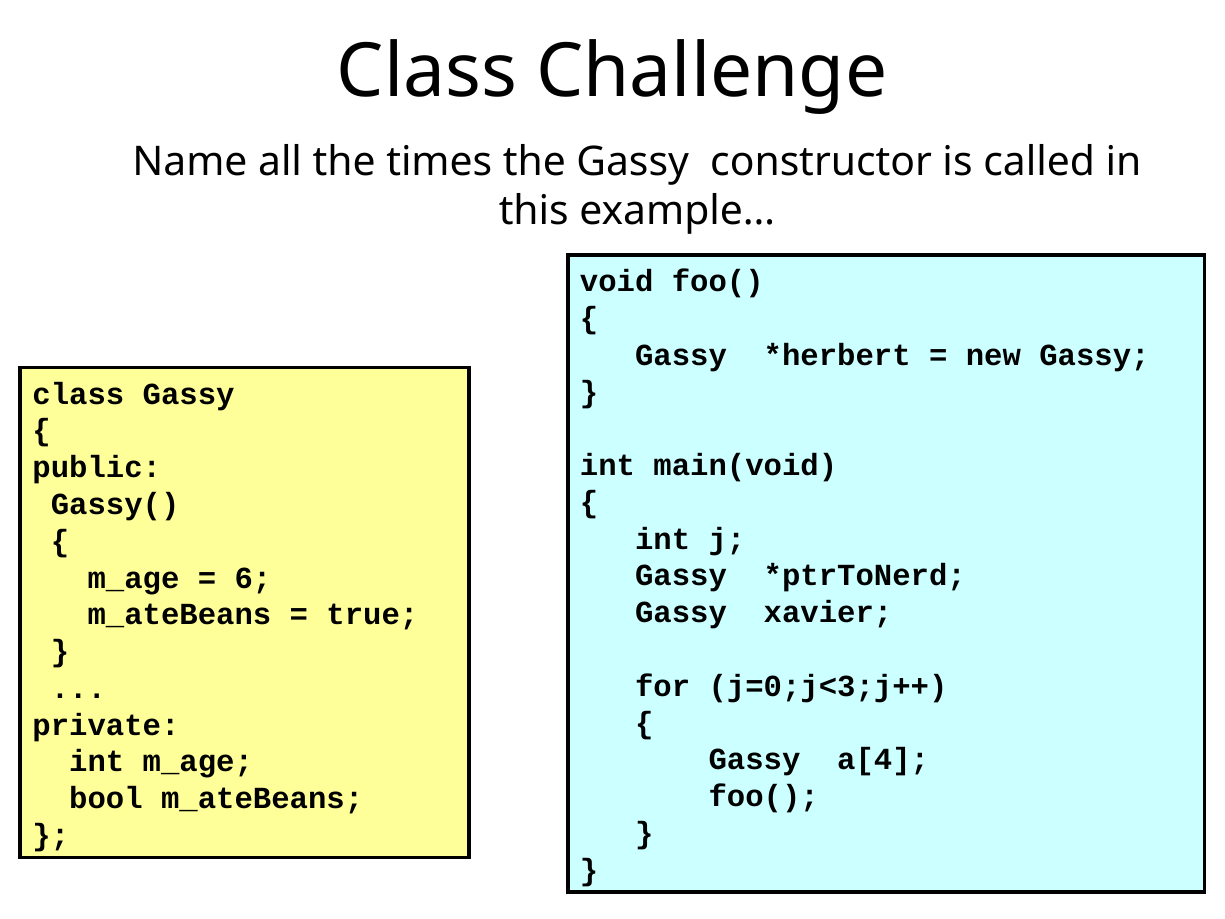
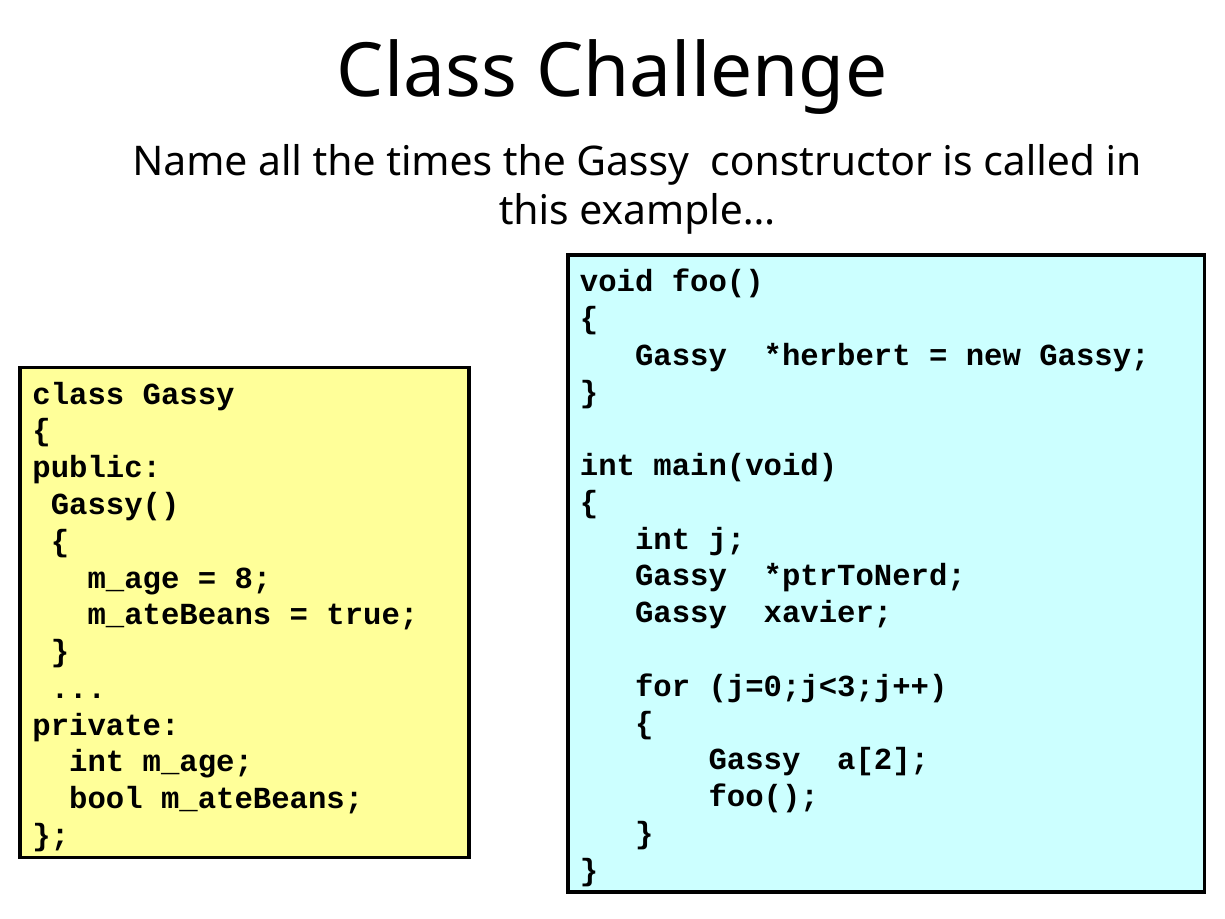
6: 6 -> 8
a[4: a[4 -> a[2
